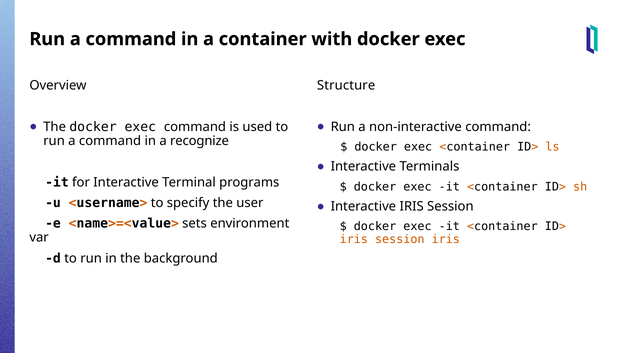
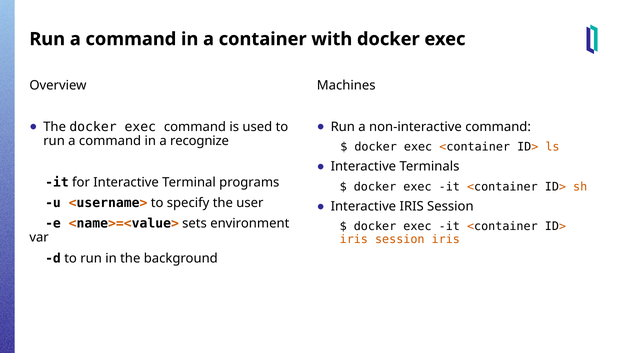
Structure: Structure -> Machines
